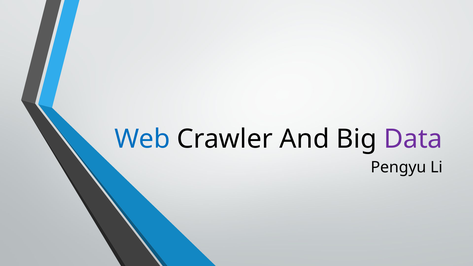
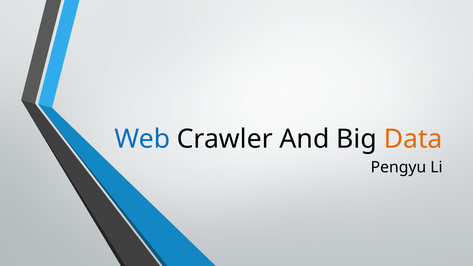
Data colour: purple -> orange
